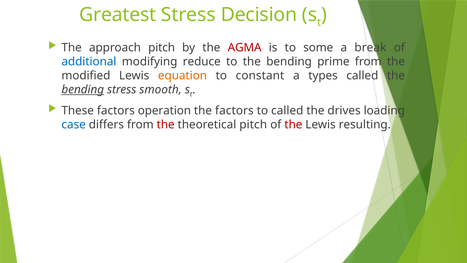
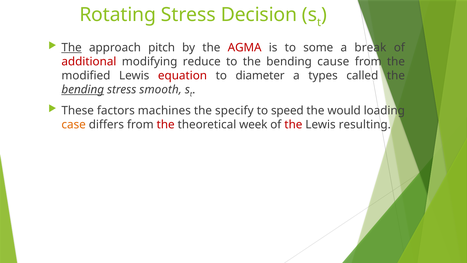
Greatest: Greatest -> Rotating
The at (72, 48) underline: none -> present
additional colour: blue -> red
prime: prime -> cause
equation colour: orange -> red
constant: constant -> diameter
operation: operation -> machines
the factors: factors -> specify
to called: called -> speed
drives: drives -> would
case colour: blue -> orange
theoretical pitch: pitch -> week
